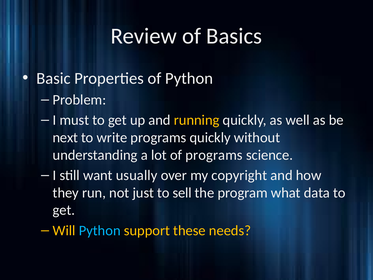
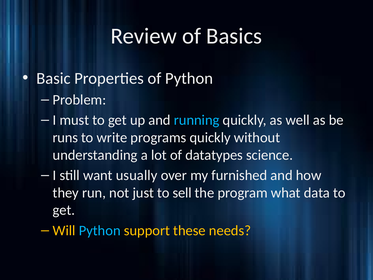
running colour: yellow -> light blue
next: next -> runs
of programs: programs -> datatypes
copyright: copyright -> furnished
